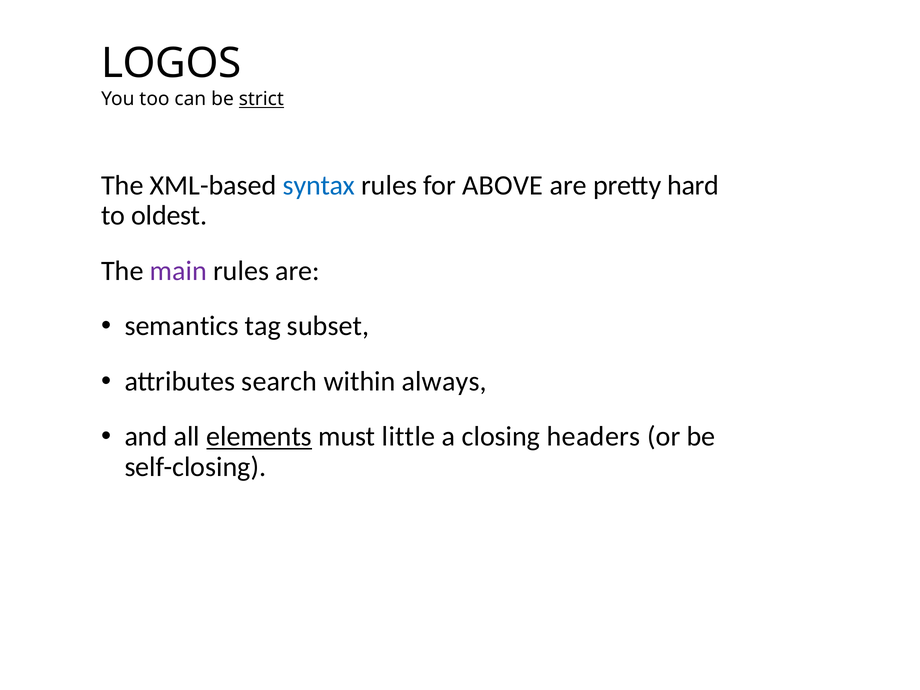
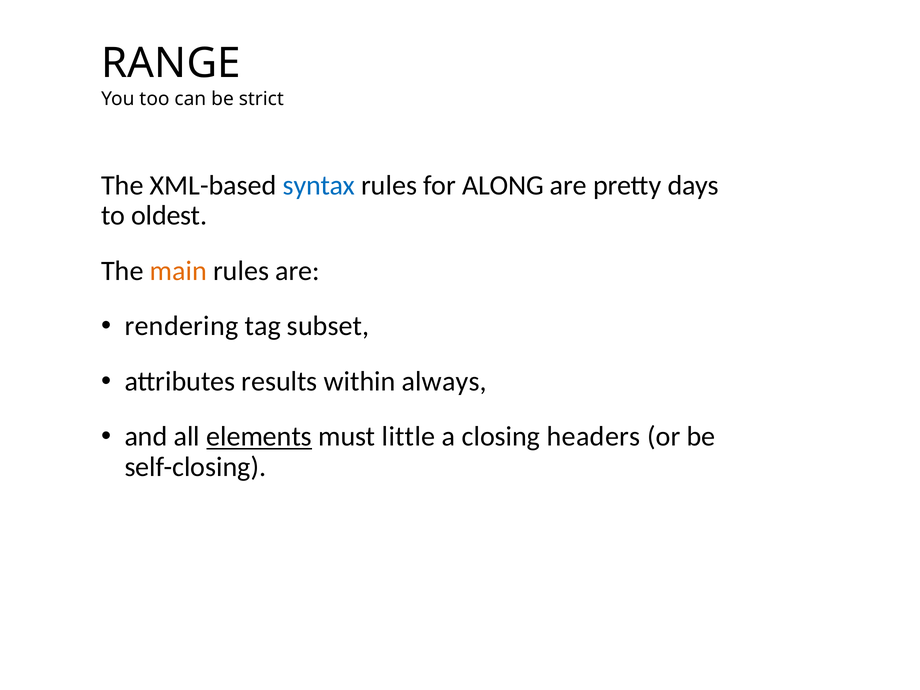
LOGOS: LOGOS -> RANGE
strict underline: present -> none
ABOVE: ABOVE -> ALONG
hard: hard -> days
main colour: purple -> orange
semantics: semantics -> rendering
search: search -> results
